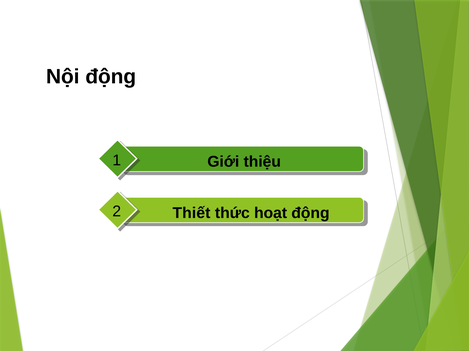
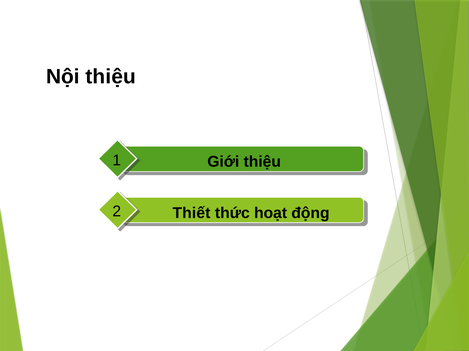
Nội động: động -> thiệu
